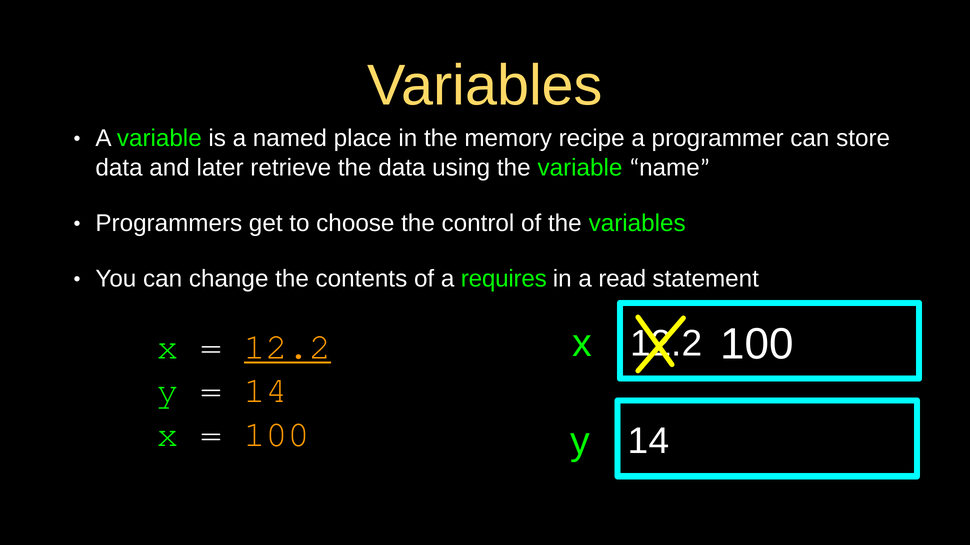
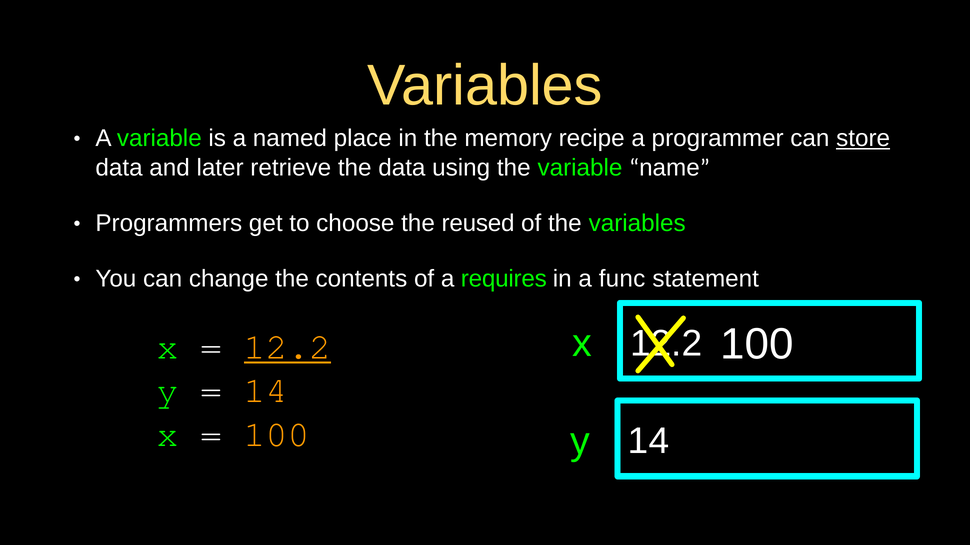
store underline: none -> present
control: control -> reused
read: read -> func
